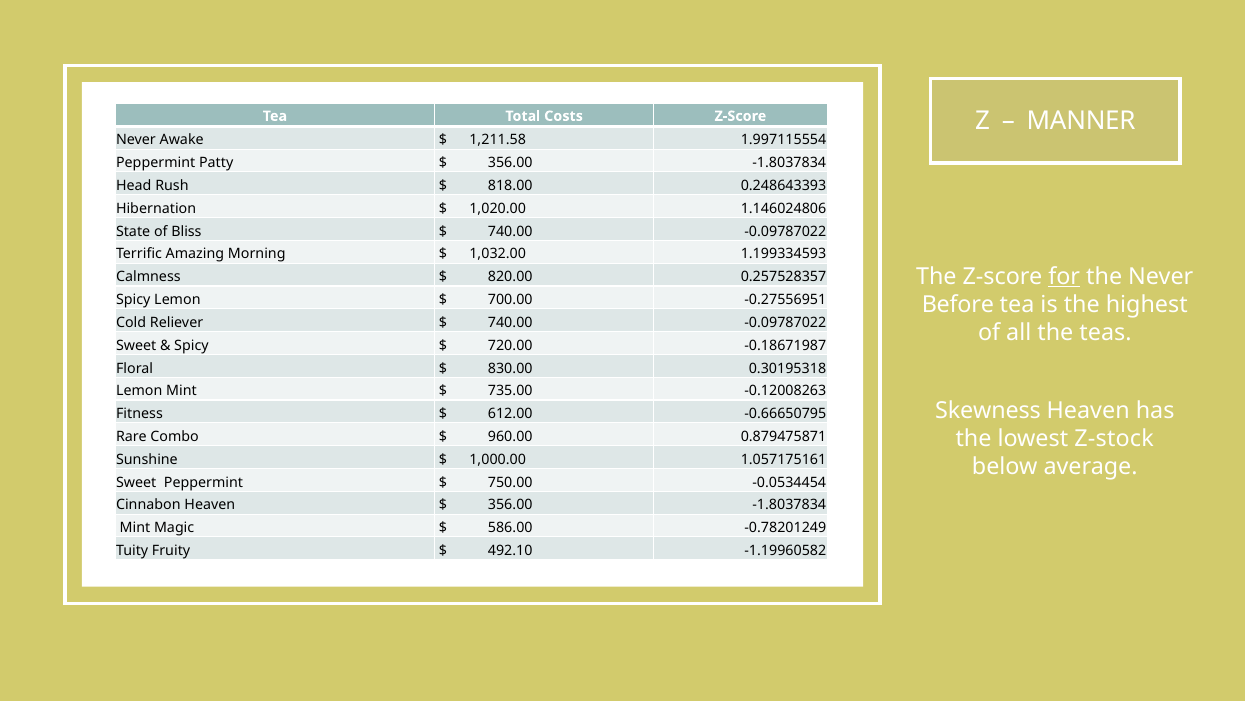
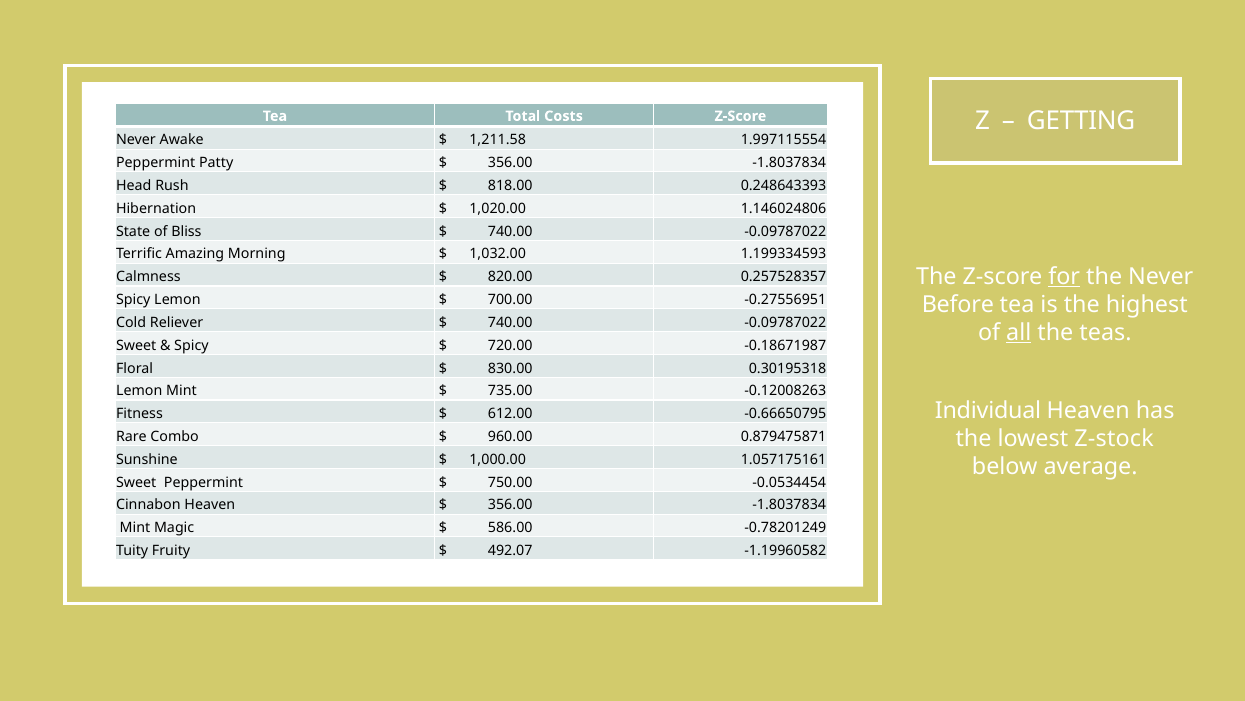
MANNER: MANNER -> GETTING
all underline: none -> present
Skewness: Skewness -> Individual
492.10: 492.10 -> 492.07
